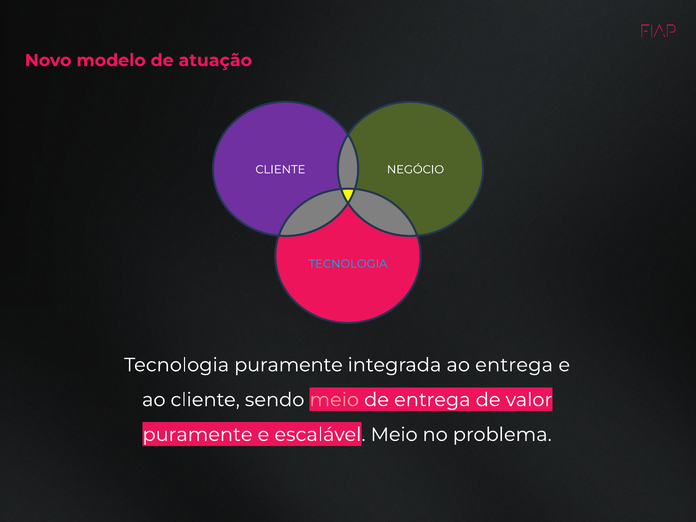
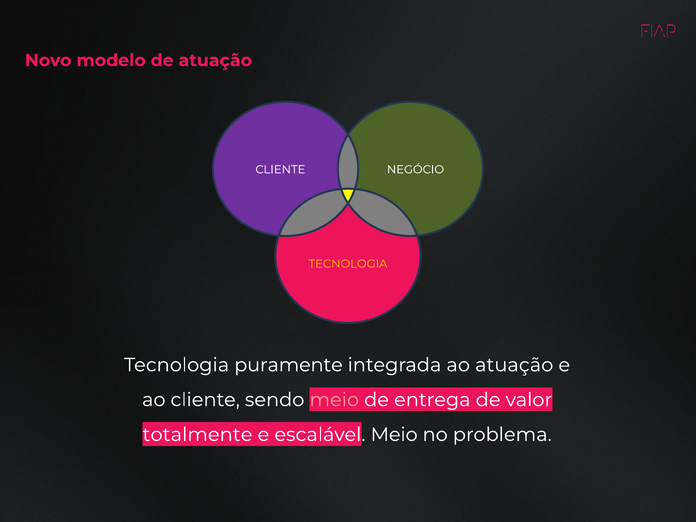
TECNOLOGIA at (348, 264) colour: light blue -> yellow
ao entrega: entrega -> atuação
puramente at (198, 435): puramente -> totalmente
